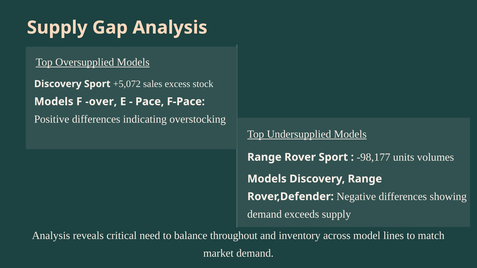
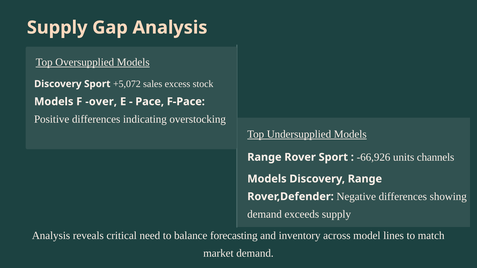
-98,177: -98,177 -> -66,926
volumes: volumes -> channels
throughout: throughout -> forecasting
